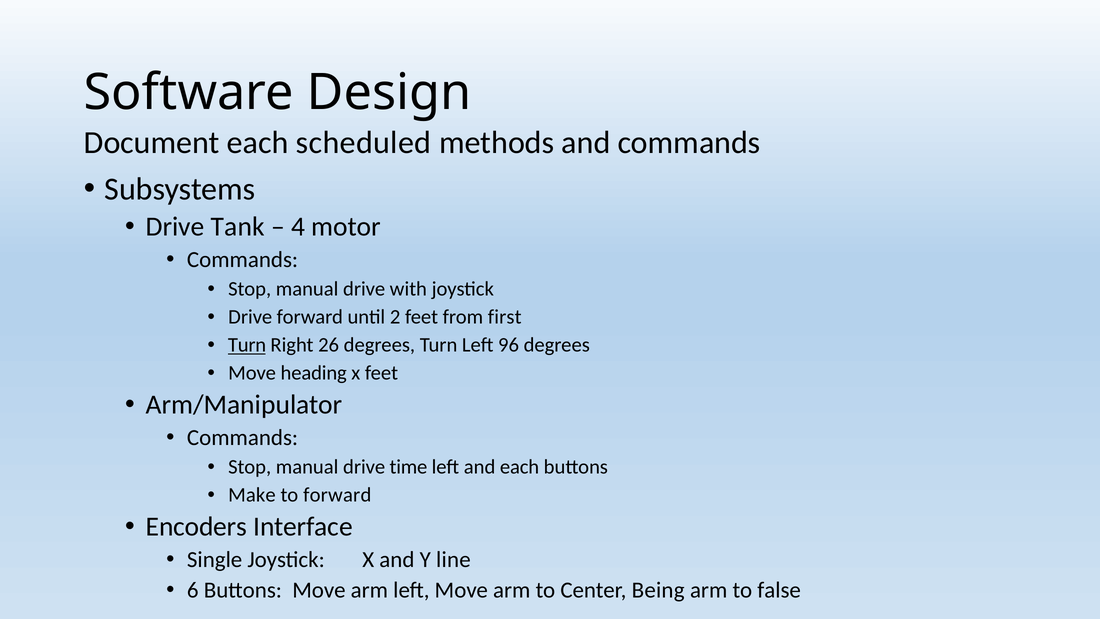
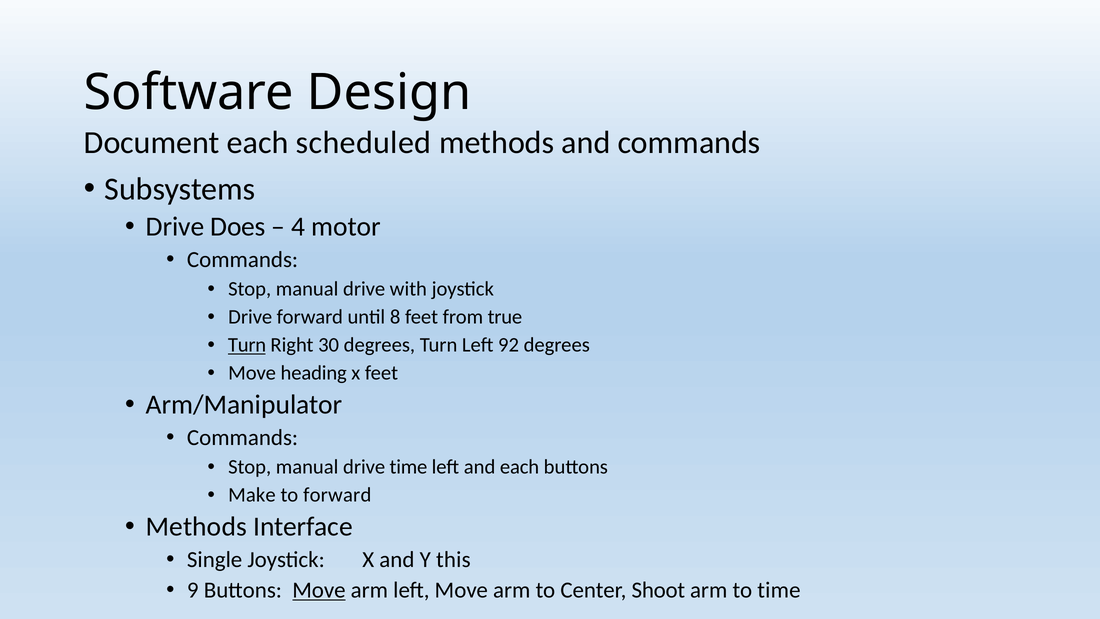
Tank: Tank -> Does
2: 2 -> 8
first: first -> true
26: 26 -> 30
96: 96 -> 92
Encoders at (196, 526): Encoders -> Methods
line: line -> this
6: 6 -> 9
Move at (319, 590) underline: none -> present
Being: Being -> Shoot
to false: false -> time
